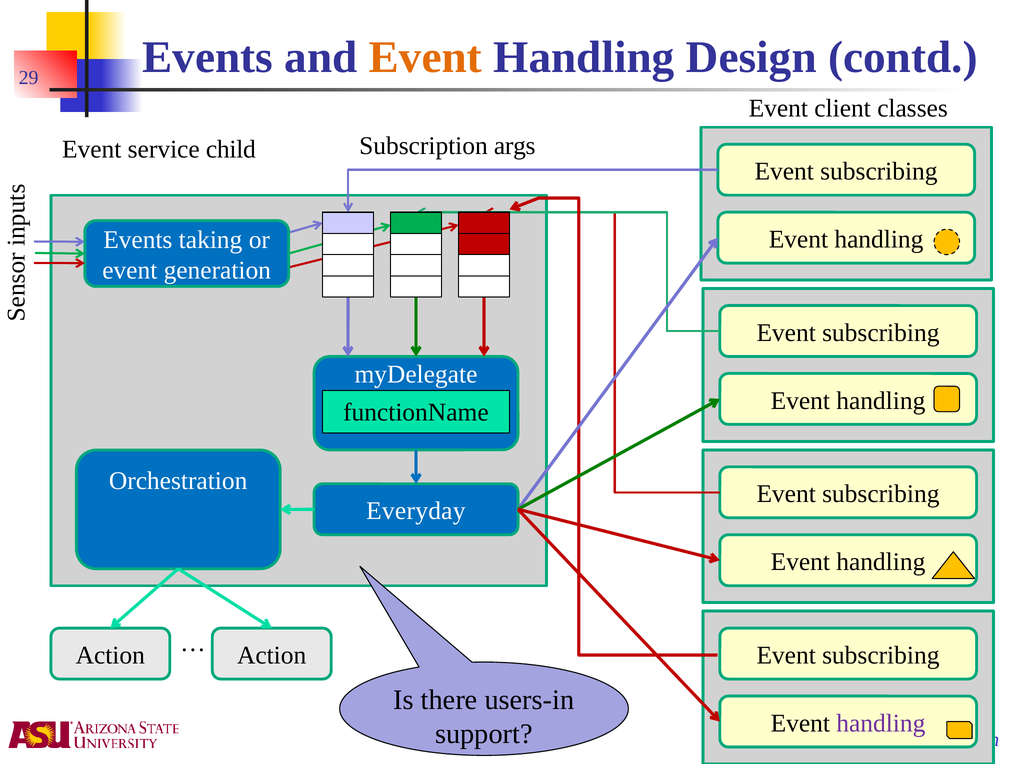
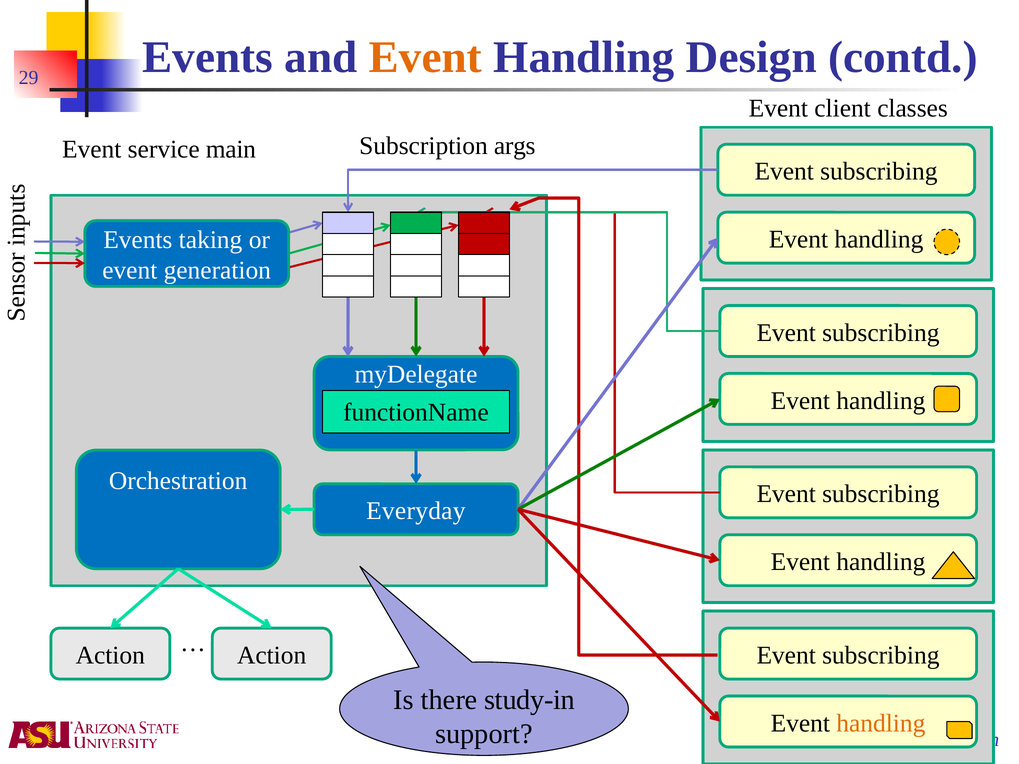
child: child -> main
users-in: users-in -> study-in
handling at (881, 724) colour: purple -> orange
